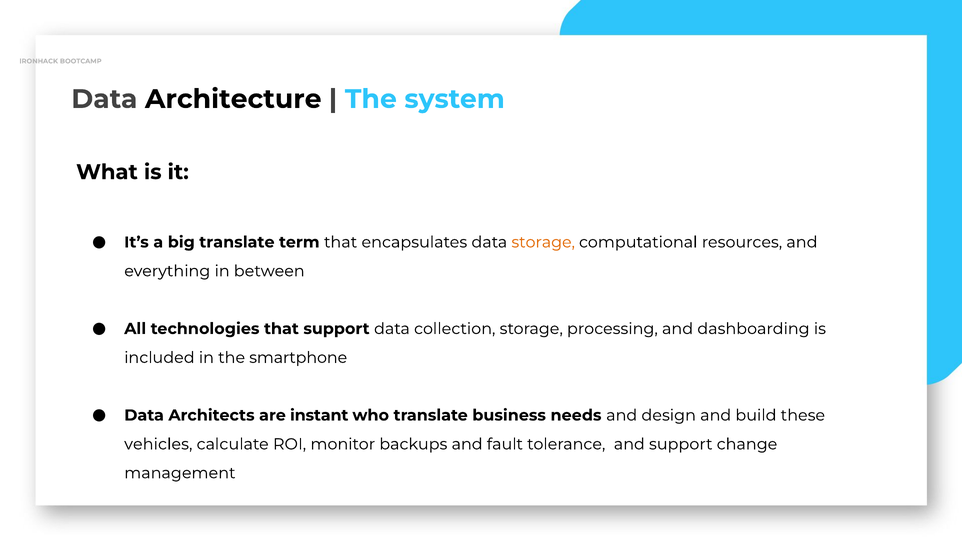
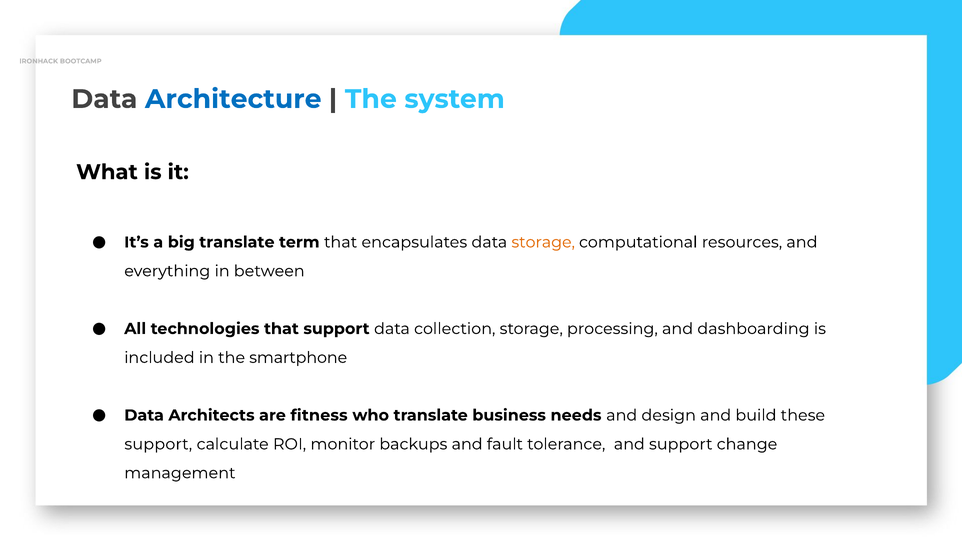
Architecture colour: black -> blue
instant: instant -> fitness
vehicles at (158, 444): vehicles -> support
